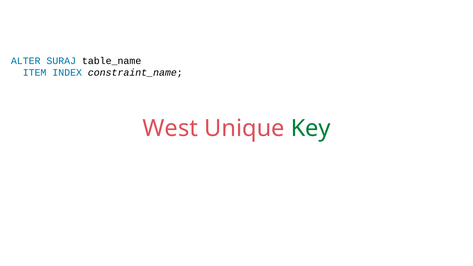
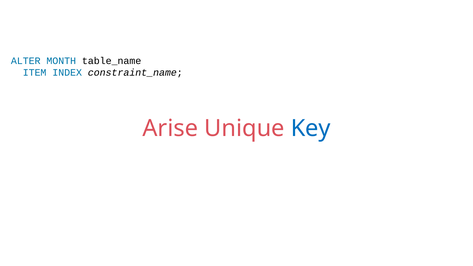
SURAJ: SURAJ -> MONTH
West: West -> Arise
Key colour: green -> blue
